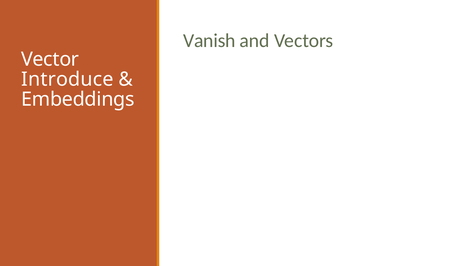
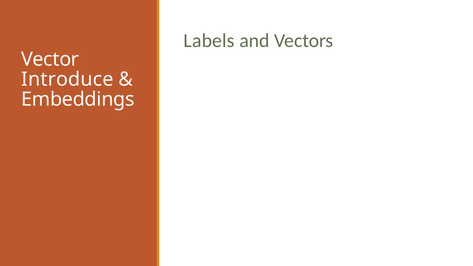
Vanish: Vanish -> Labels
